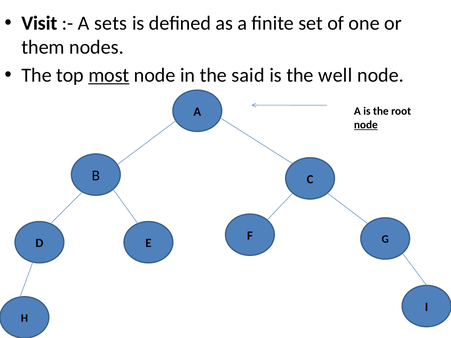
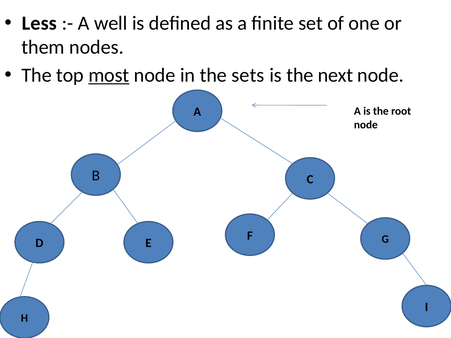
Visit: Visit -> Less
sets: sets -> well
said: said -> sets
well: well -> next
node at (366, 125) underline: present -> none
